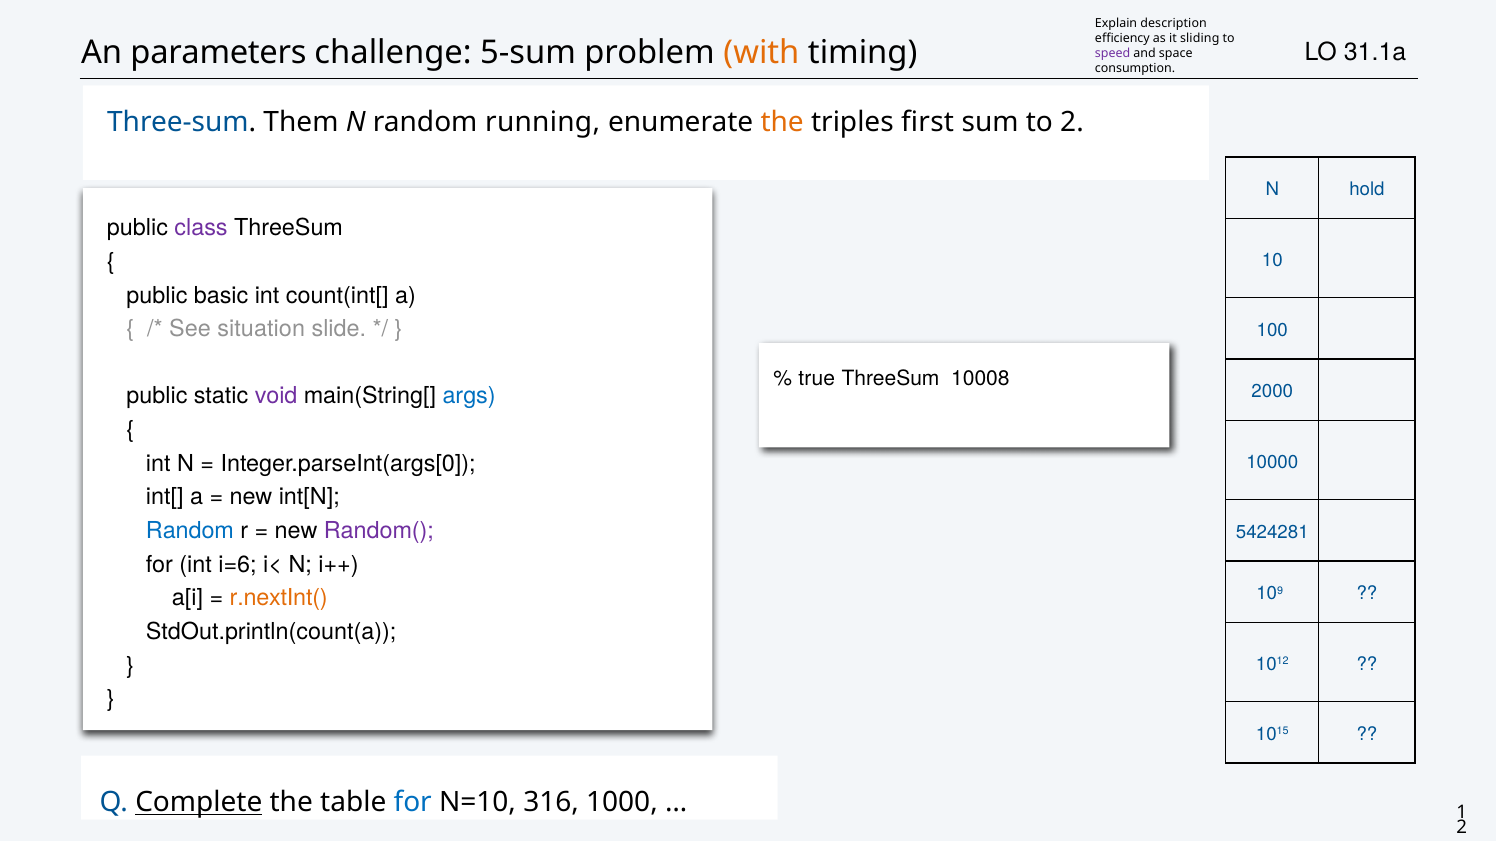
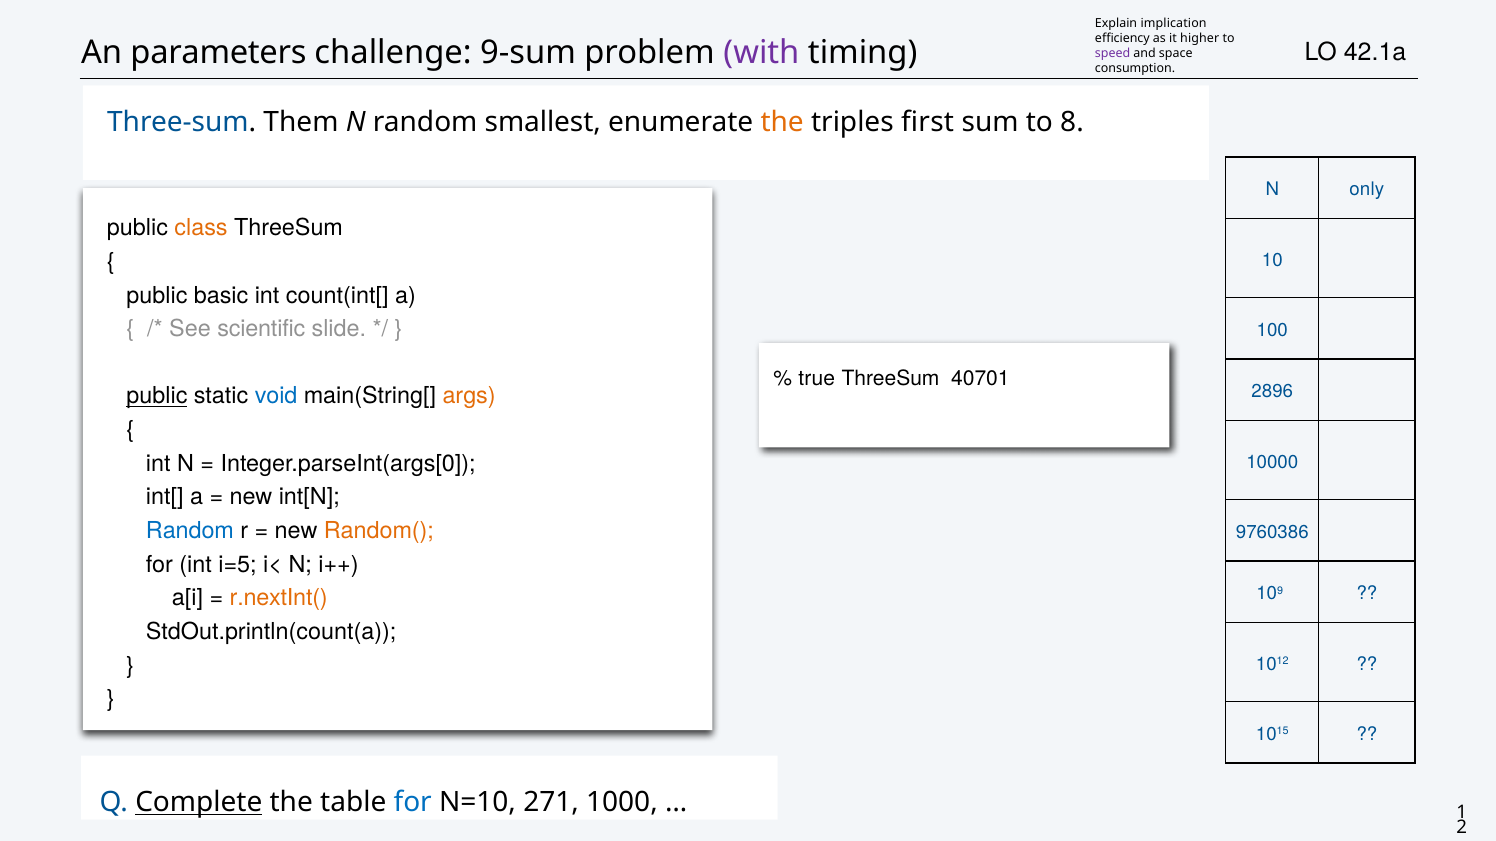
description: description -> implication
sliding: sliding -> higher
31.1a: 31.1a -> 42.1a
5-sum: 5-sum -> 9-sum
with colour: orange -> purple
running: running -> smallest
to 2: 2 -> 8
hold: hold -> only
class colour: purple -> orange
situation: situation -> scientific
10008: 10008 -> 40701
2000: 2000 -> 2896
public at (157, 396) underline: none -> present
void colour: purple -> blue
args colour: blue -> orange
Random( colour: purple -> orange
5424281: 5424281 -> 9760386
i=6: i=6 -> i=5
316: 316 -> 271
